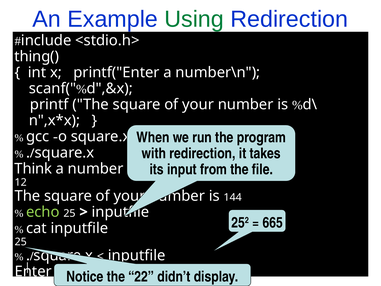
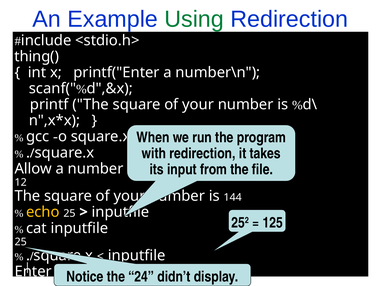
Think: Think -> Allow
echo colour: light green -> yellow
665: 665 -> 125
22: 22 -> 24
